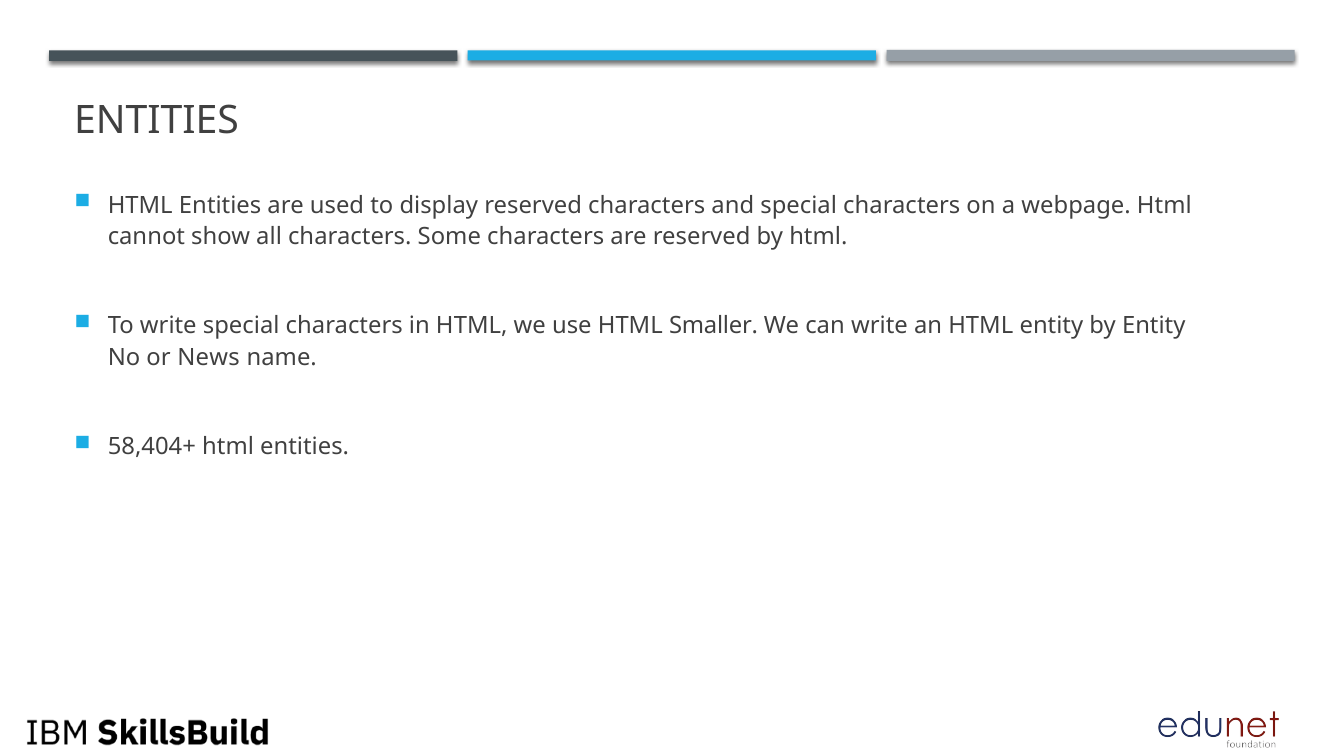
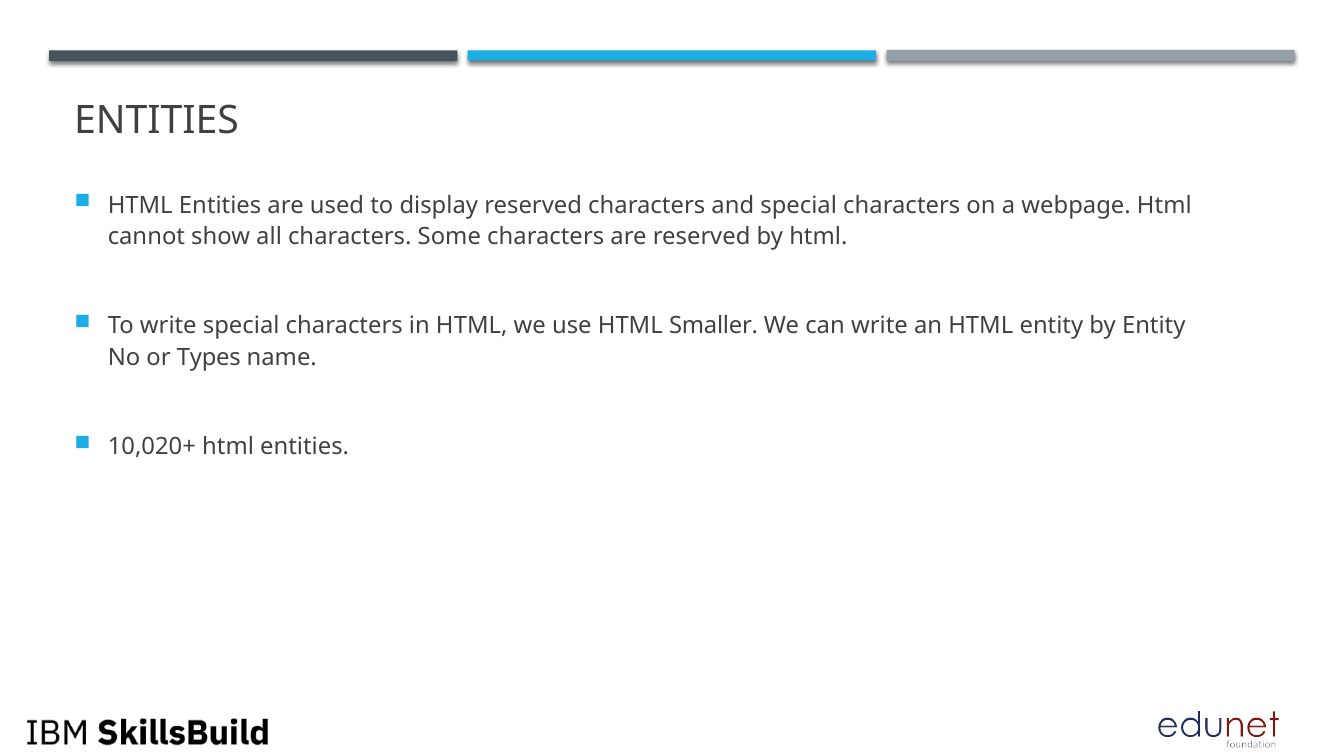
News: News -> Types
58,404+: 58,404+ -> 10,020+
